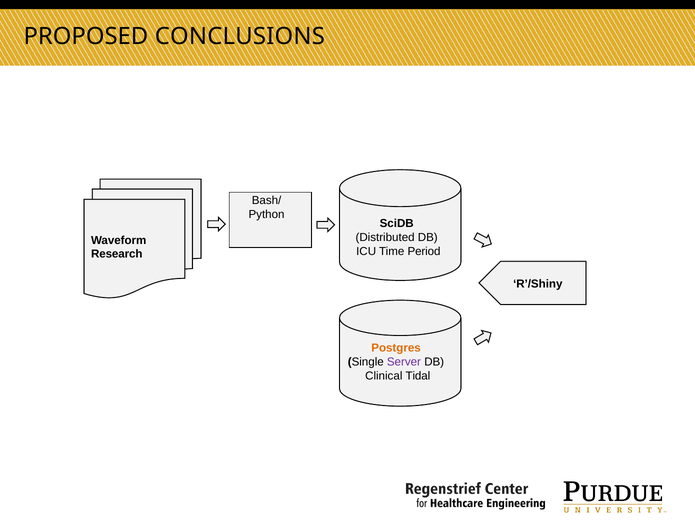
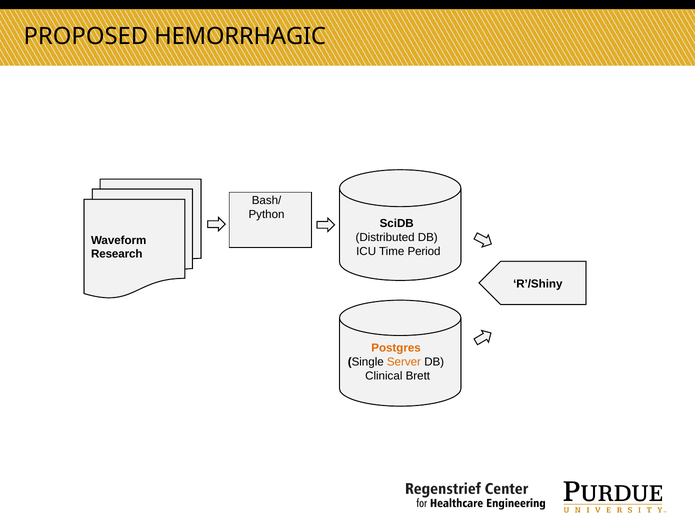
CONCLUSIONS: CONCLUSIONS -> HEMORRHAGIC
Server colour: purple -> orange
Tidal: Tidal -> Brett
